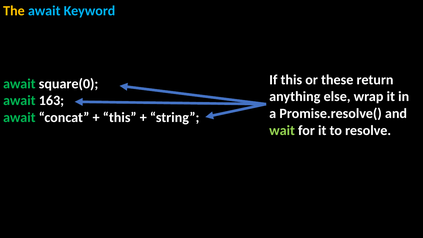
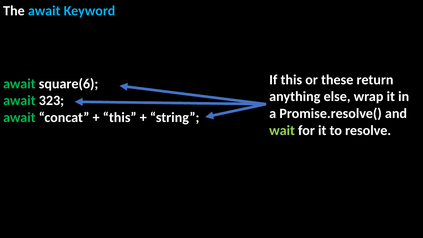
The colour: yellow -> white
square(0: square(0 -> square(6
163: 163 -> 323
